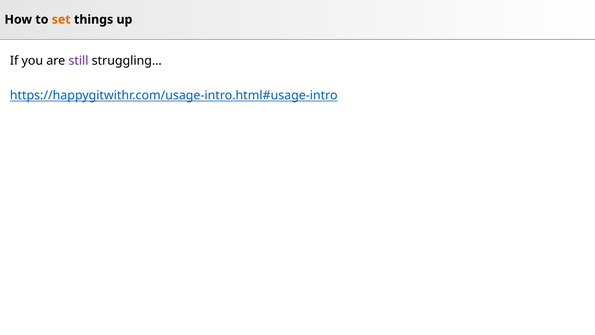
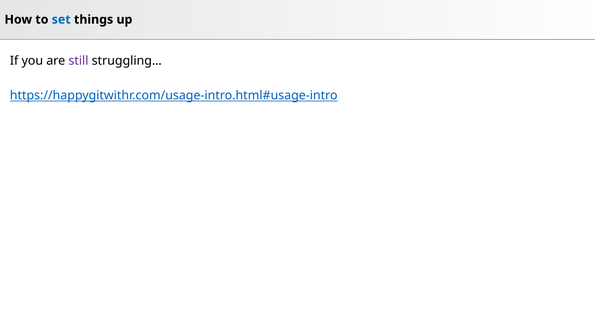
set colour: orange -> blue
